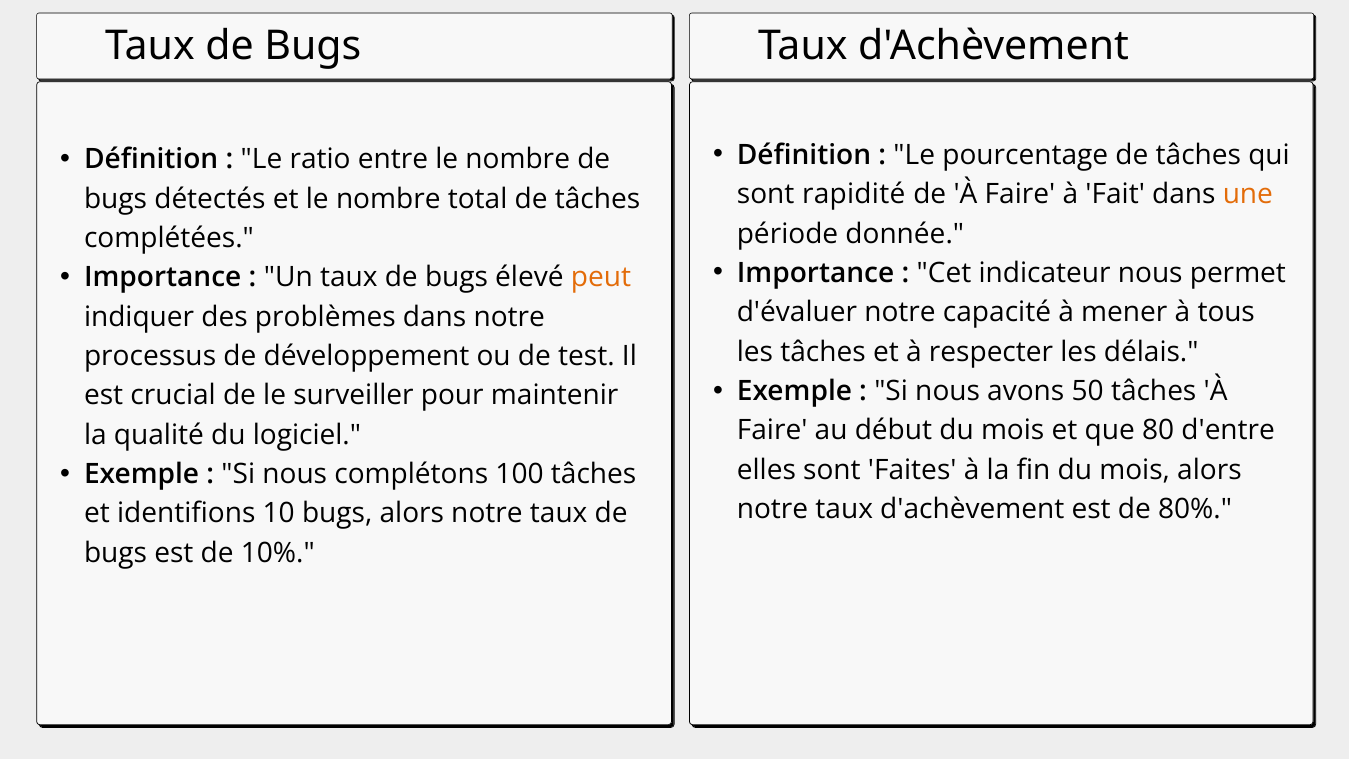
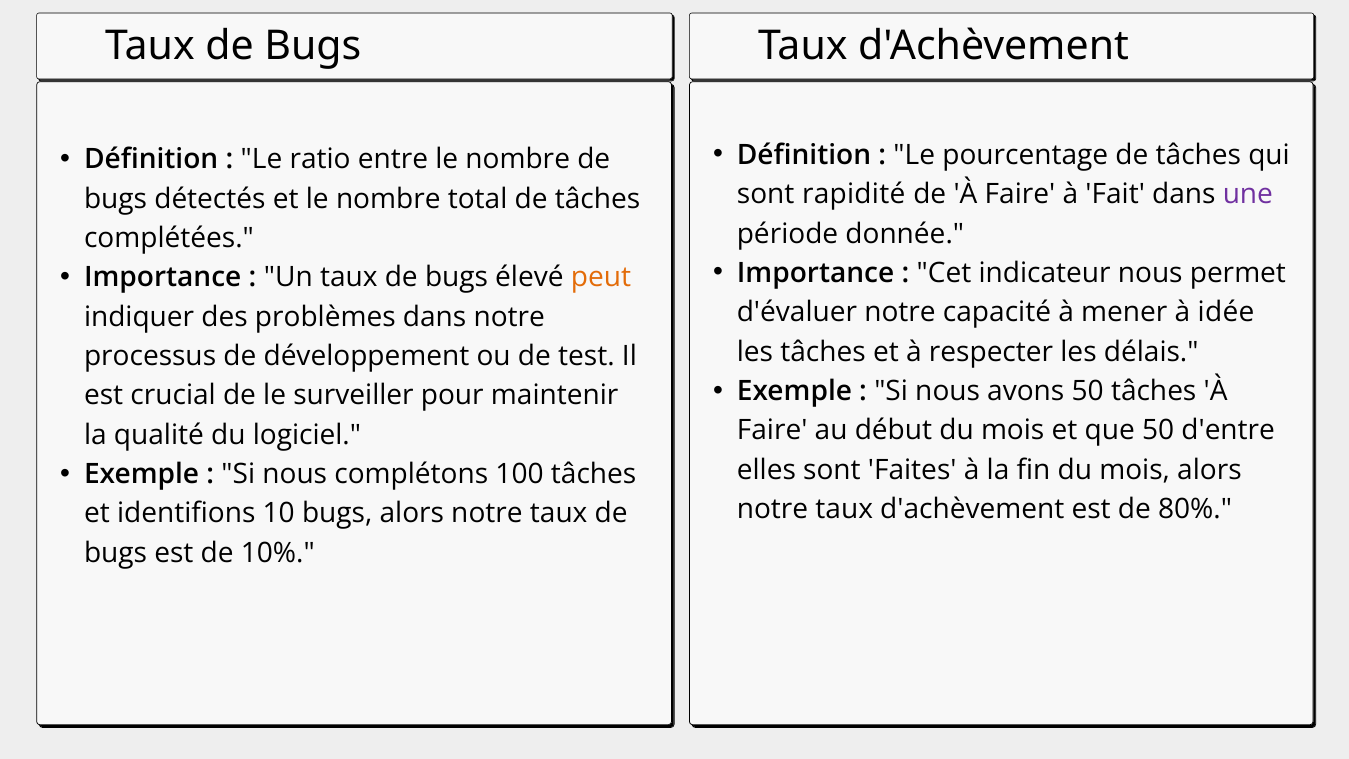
une colour: orange -> purple
tous: tous -> idée
que 80: 80 -> 50
